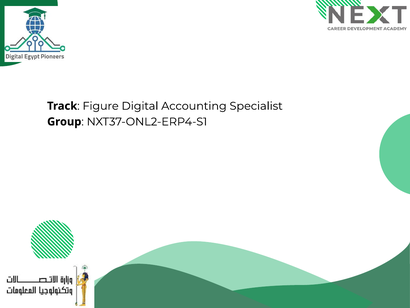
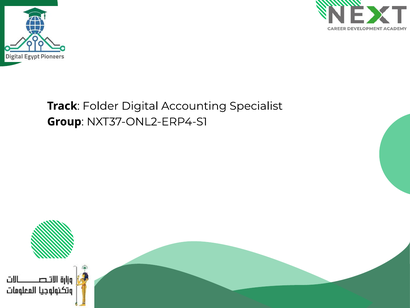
Figure: Figure -> Folder
